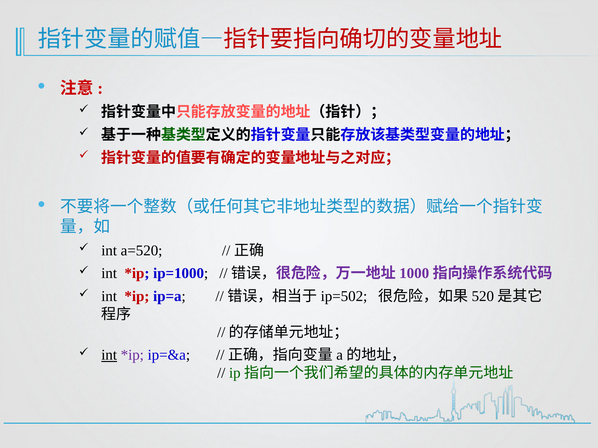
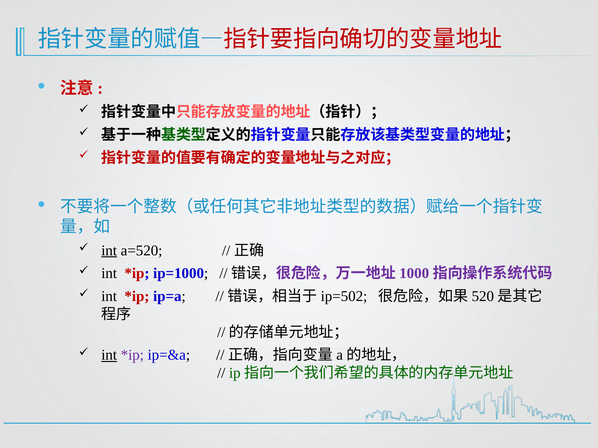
int at (109, 251) underline: none -> present
